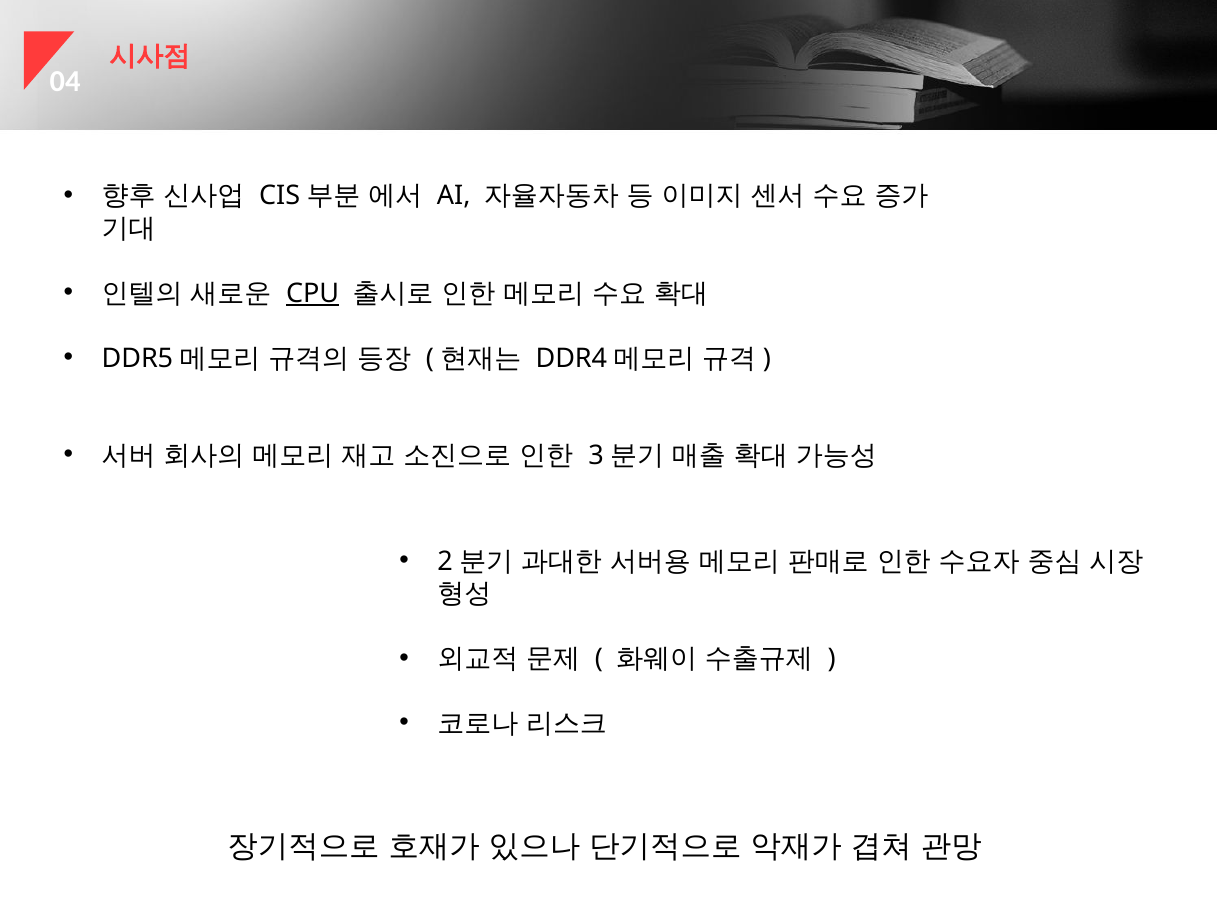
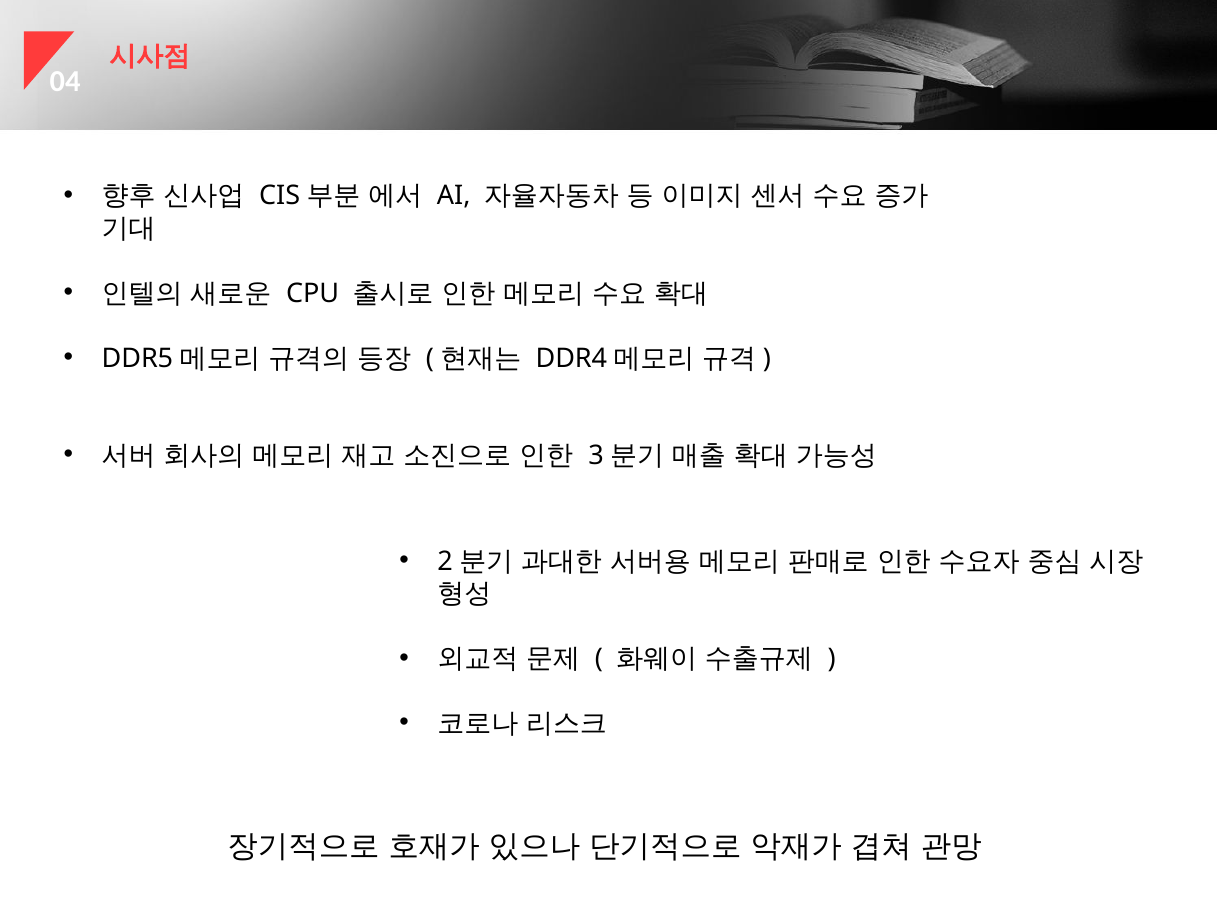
CPU underline: present -> none
